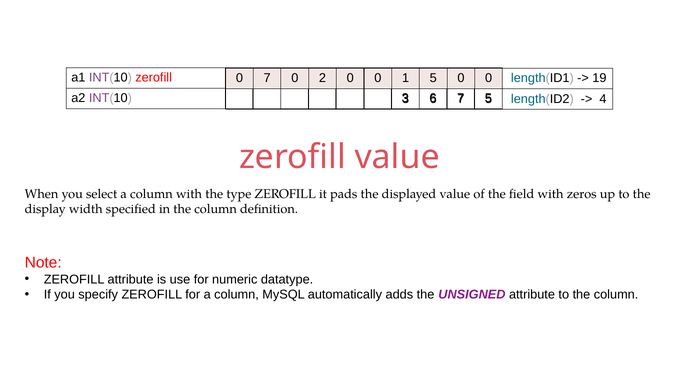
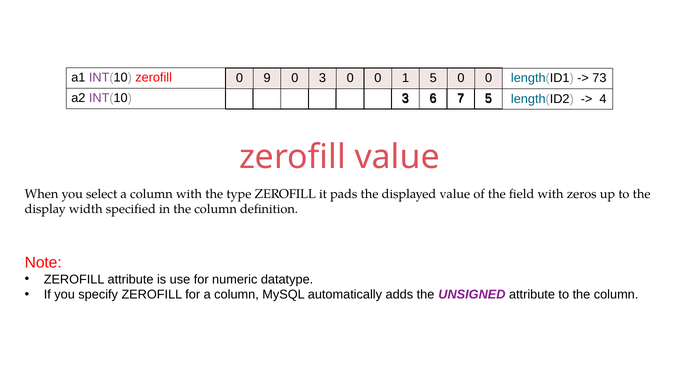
0 7: 7 -> 9
0 2: 2 -> 3
19: 19 -> 73
